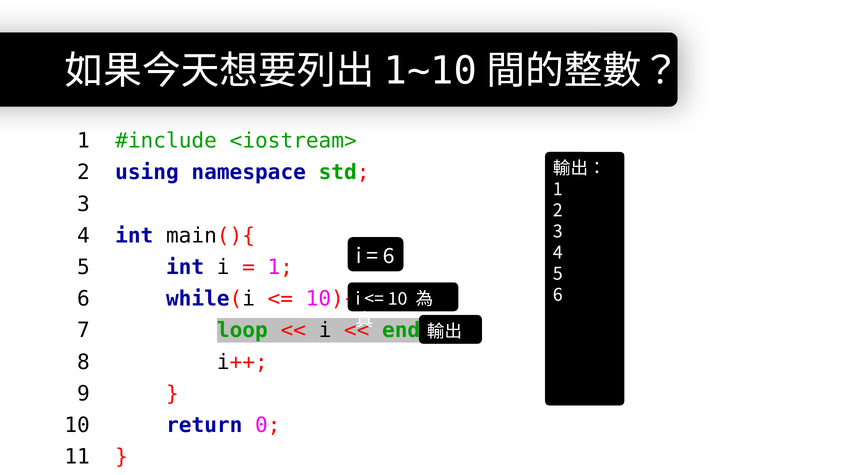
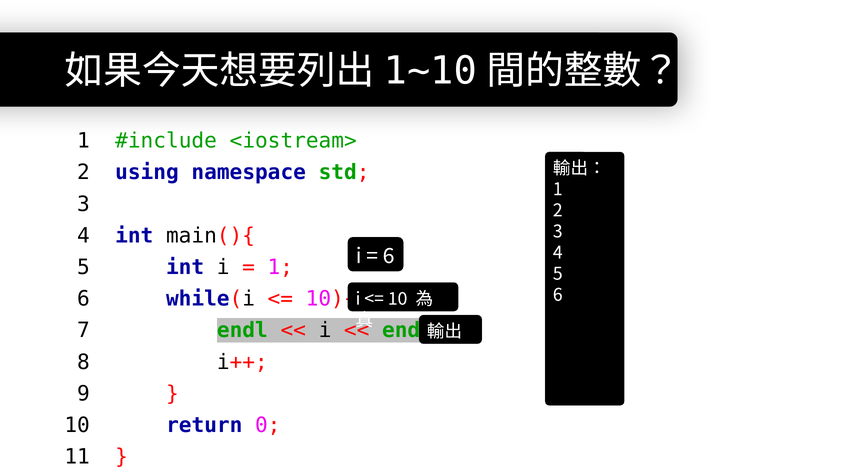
7 loop: loop -> endl
